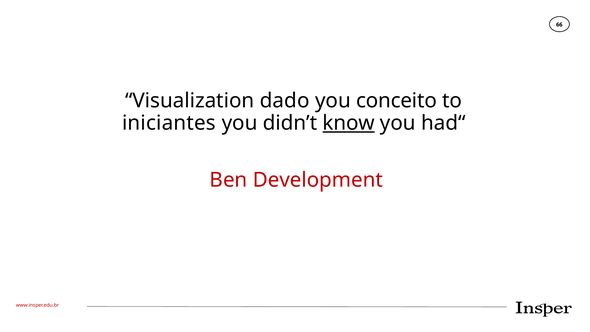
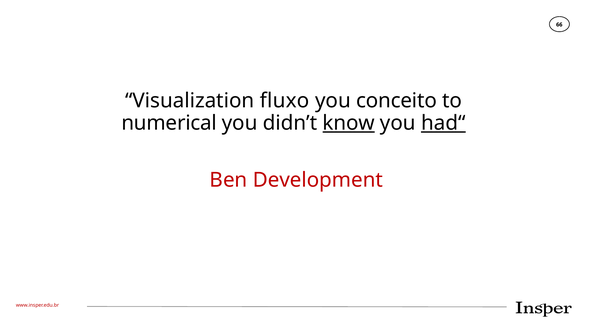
dado: dado -> fluxo
iniciantes: iniciantes -> numerical
had“ underline: none -> present
